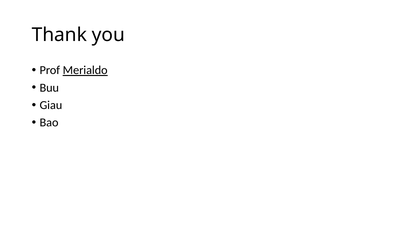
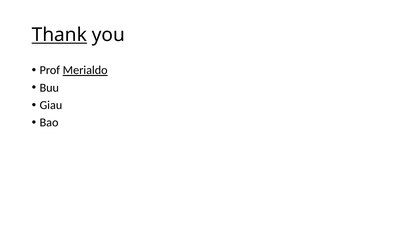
Thank underline: none -> present
